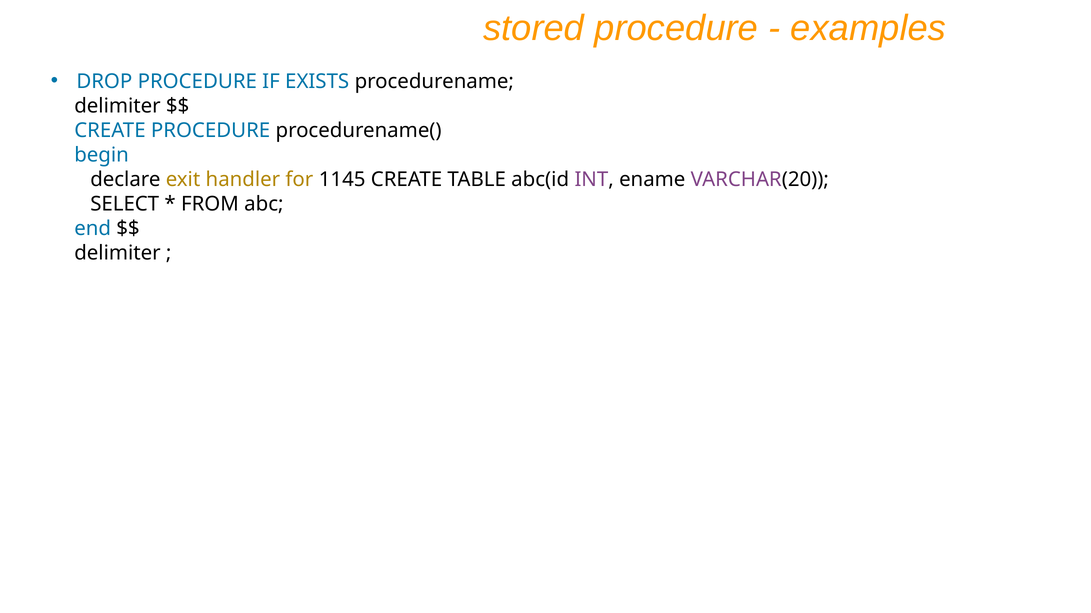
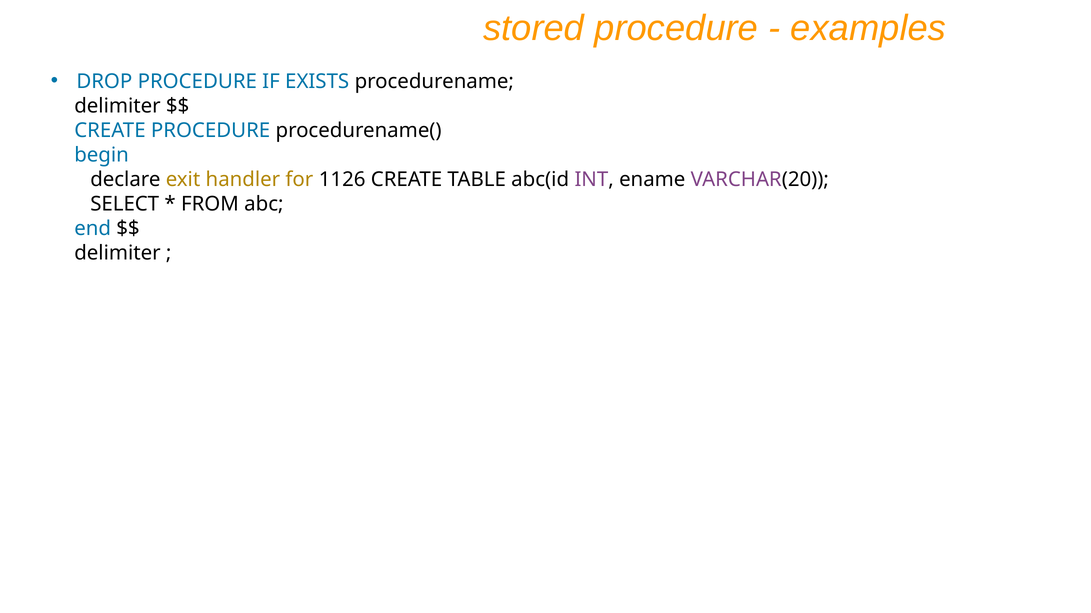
1145: 1145 -> 1126
